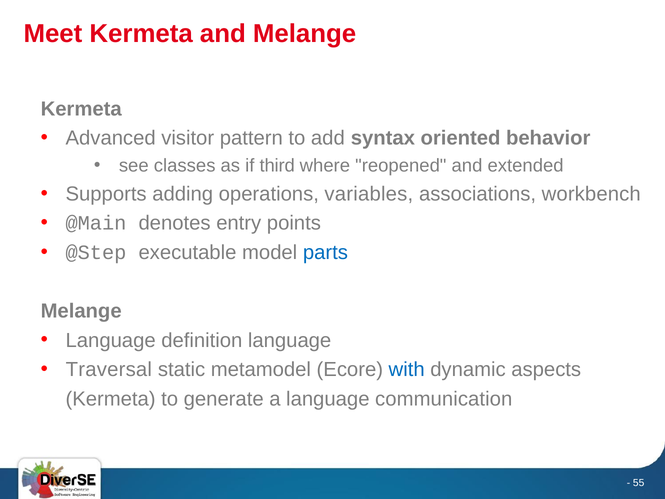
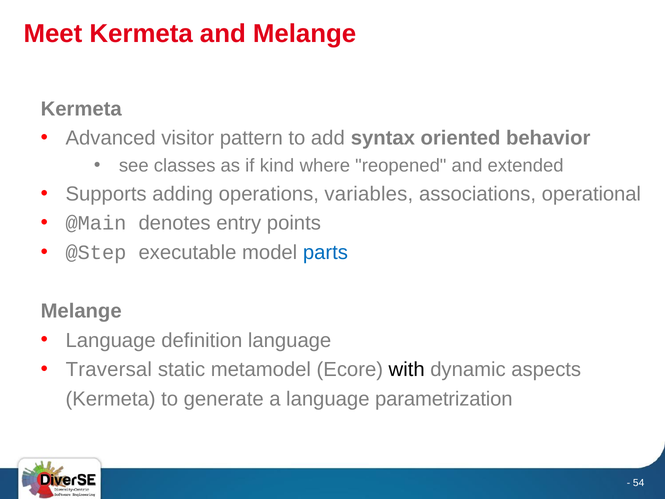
third: third -> kind
workbench: workbench -> operational
with colour: blue -> black
communication: communication -> parametrization
55: 55 -> 54
